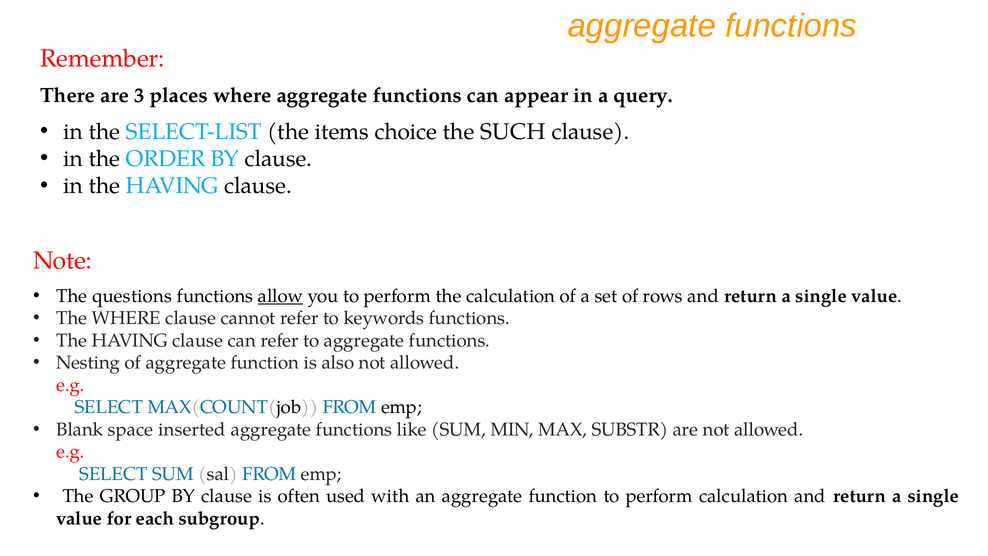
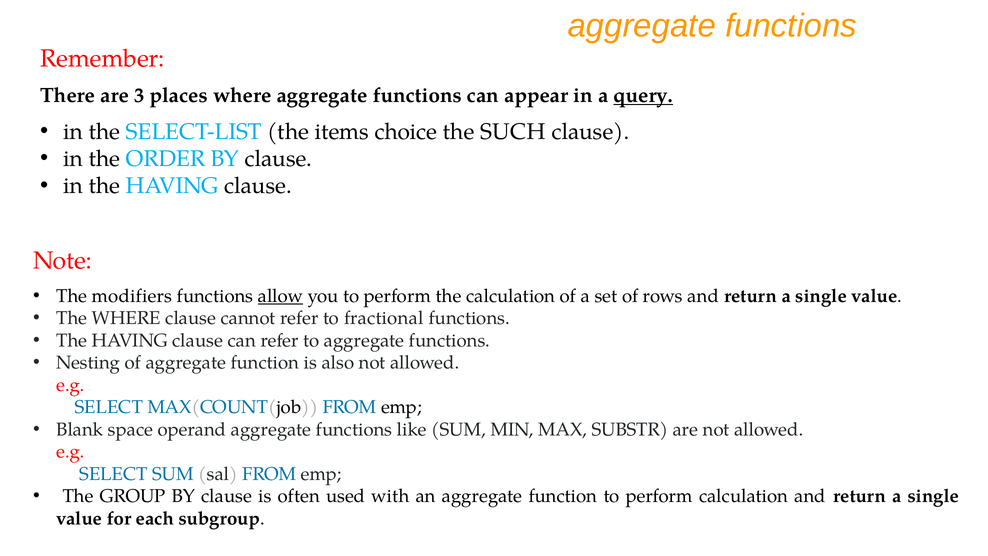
query underline: none -> present
questions: questions -> modifiers
keywords: keywords -> fractional
inserted: inserted -> operand
